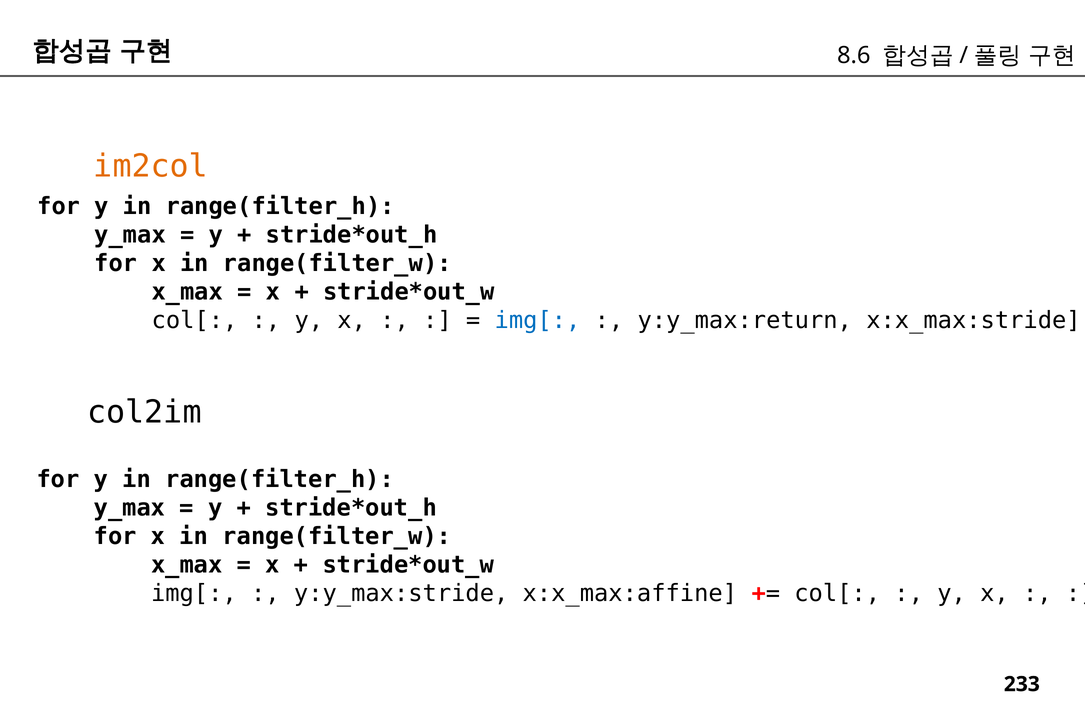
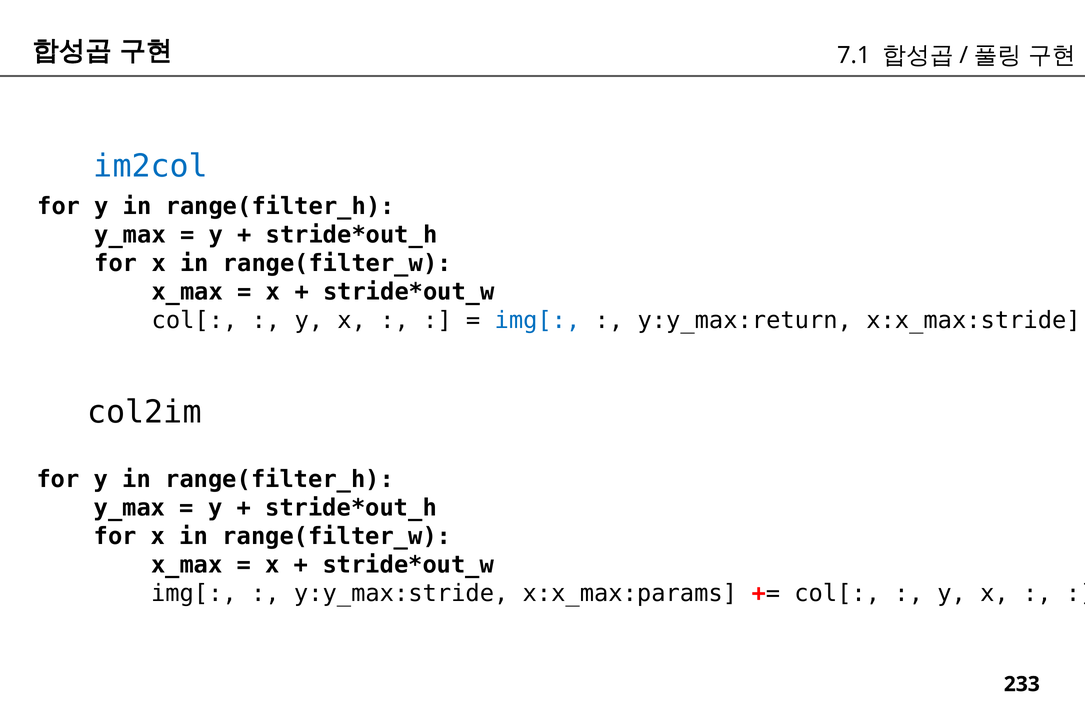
8.6: 8.6 -> 7.1
im2col colour: orange -> blue
x:x_max:affine: x:x_max:affine -> x:x_max:params
